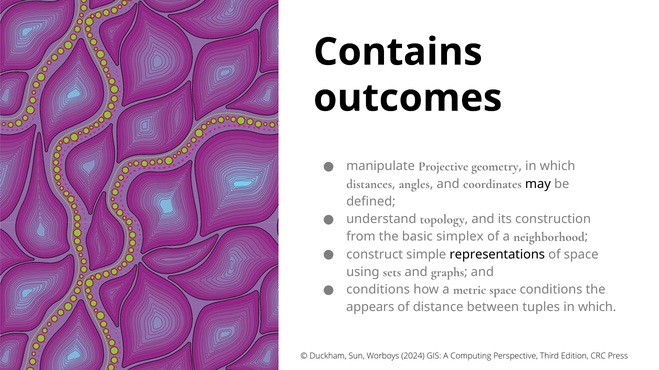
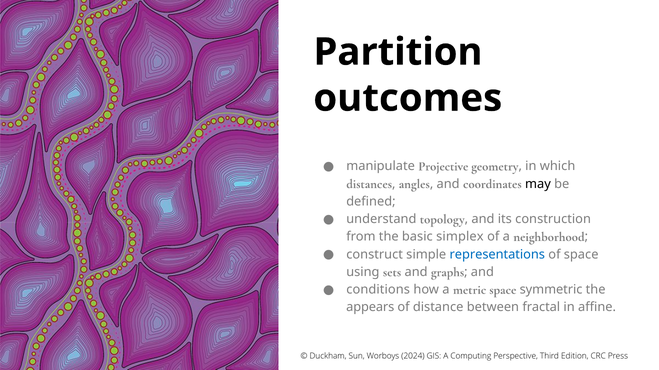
Contains: Contains -> Partition
representations colour: black -> blue
space conditions: conditions -> symmetric
tuples: tuples -> fractal
which at (597, 308): which -> affine
